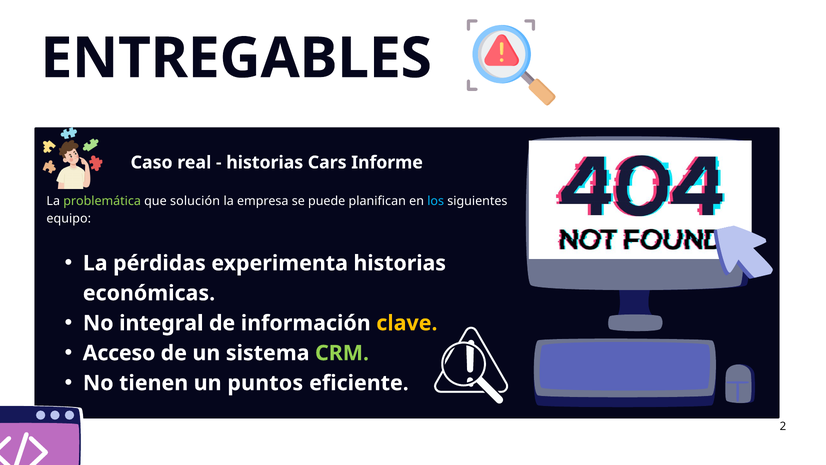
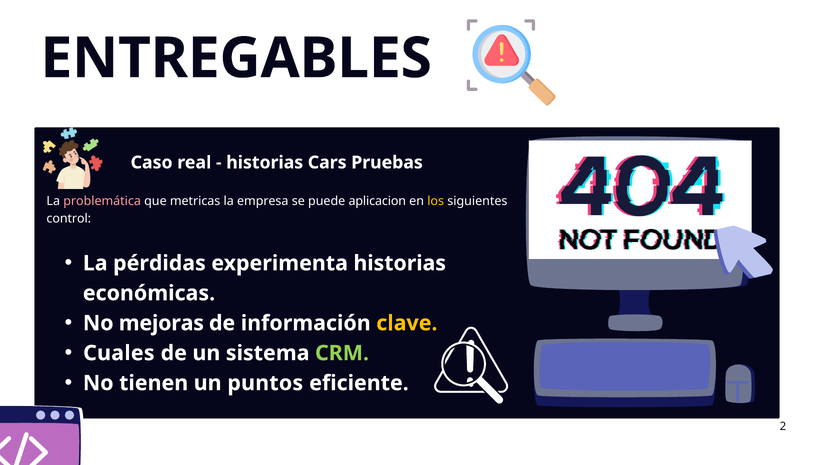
Informe: Informe -> Pruebas
problemática colour: light green -> pink
solución: solución -> metricas
planifican: planifican -> aplicacion
los colour: light blue -> yellow
equipo: equipo -> control
integral: integral -> mejoras
Acceso: Acceso -> Cuales
